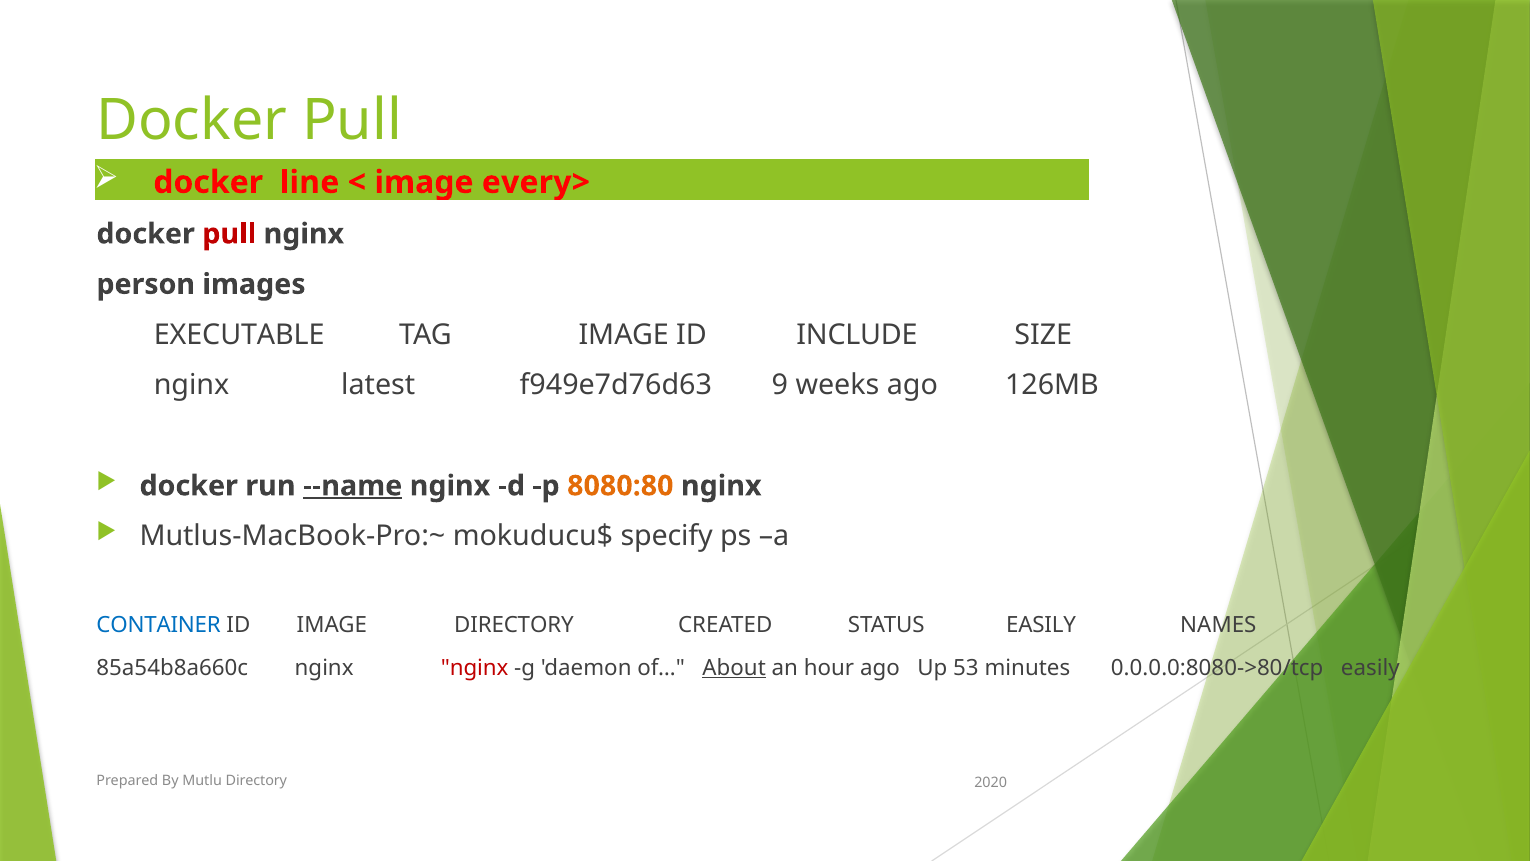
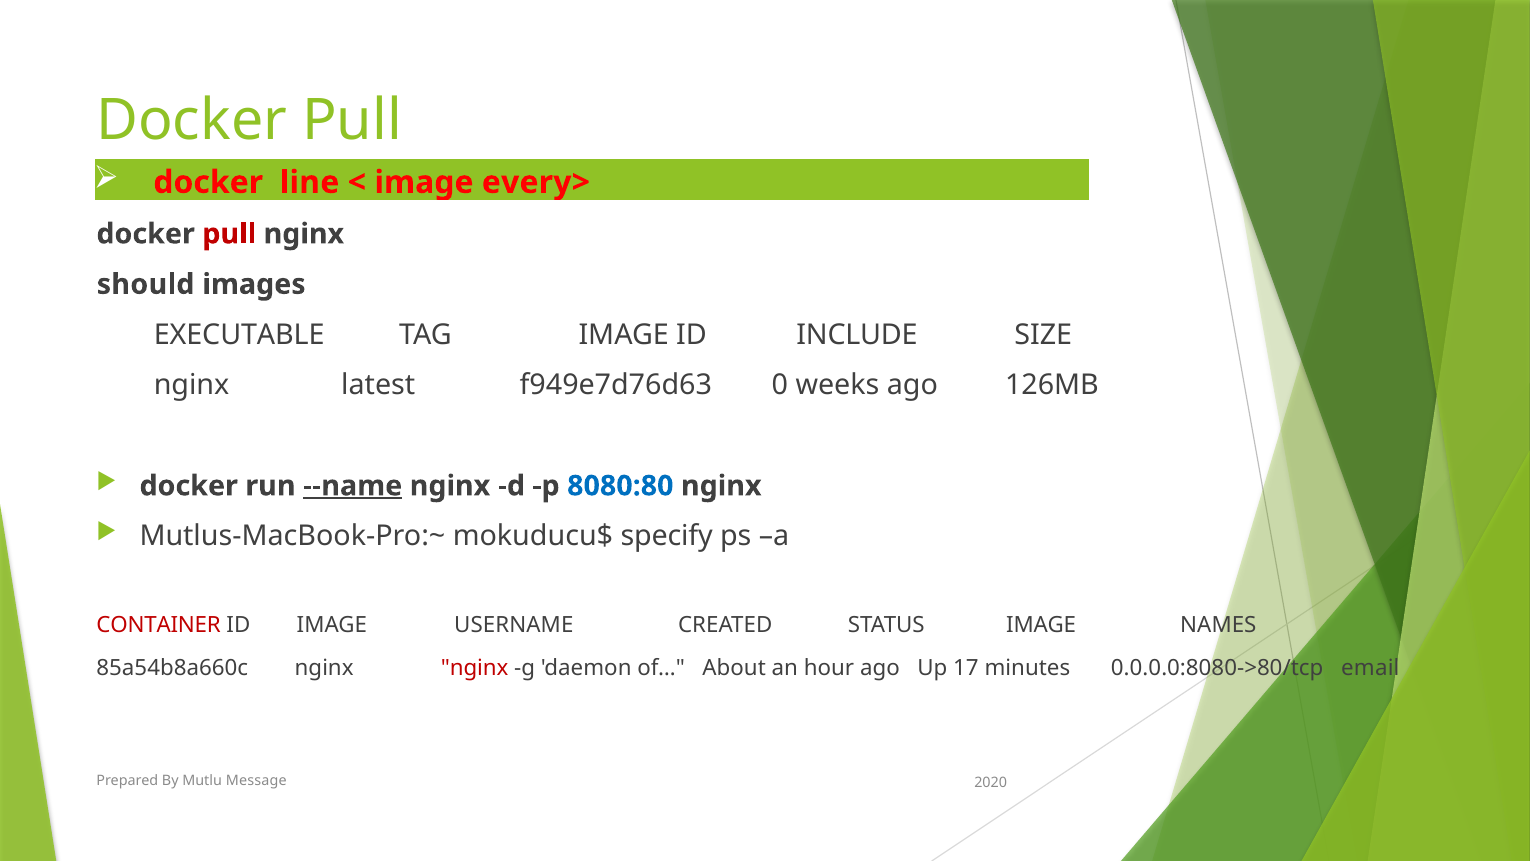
person: person -> should
9: 9 -> 0
8080:80 colour: orange -> blue
CONTAINER colour: blue -> red
IMAGE DIRECTORY: DIRECTORY -> USERNAME
STATUS EASILY: EASILY -> IMAGE
About underline: present -> none
53: 53 -> 17
0.0.0.0:8080->80/tcp easily: easily -> email
Mutlu Directory: Directory -> Message
